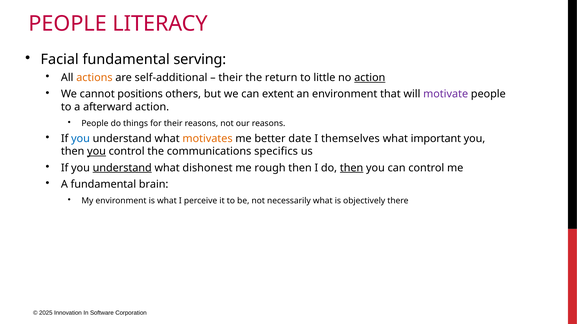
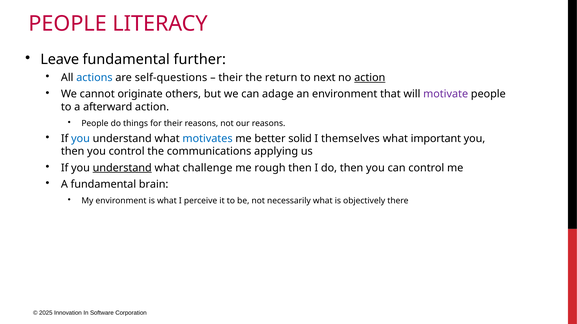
Facial: Facial -> Leave
serving: serving -> further
actions colour: orange -> blue
self-additional: self-additional -> self-questions
little: little -> next
positions: positions -> originate
extent: extent -> adage
motivates colour: orange -> blue
date: date -> solid
you at (97, 152) underline: present -> none
specifics: specifics -> applying
dishonest: dishonest -> challenge
then at (352, 168) underline: present -> none
